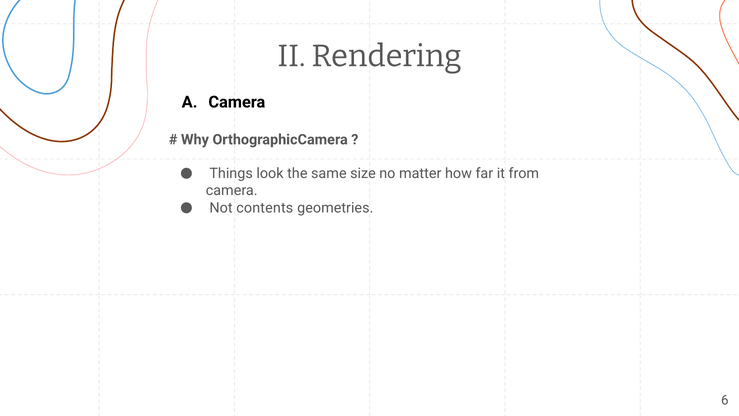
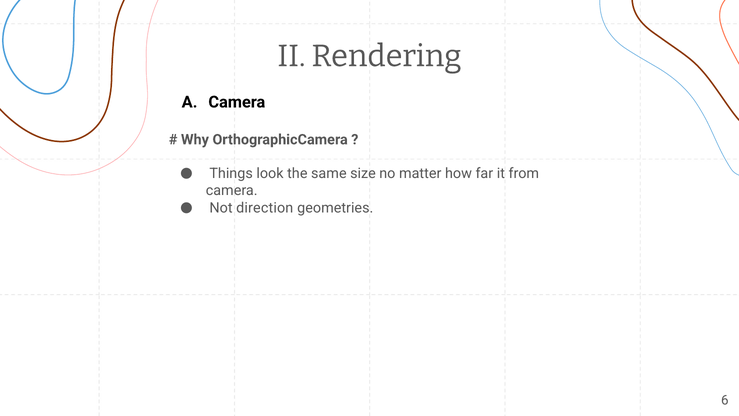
contents: contents -> direction
